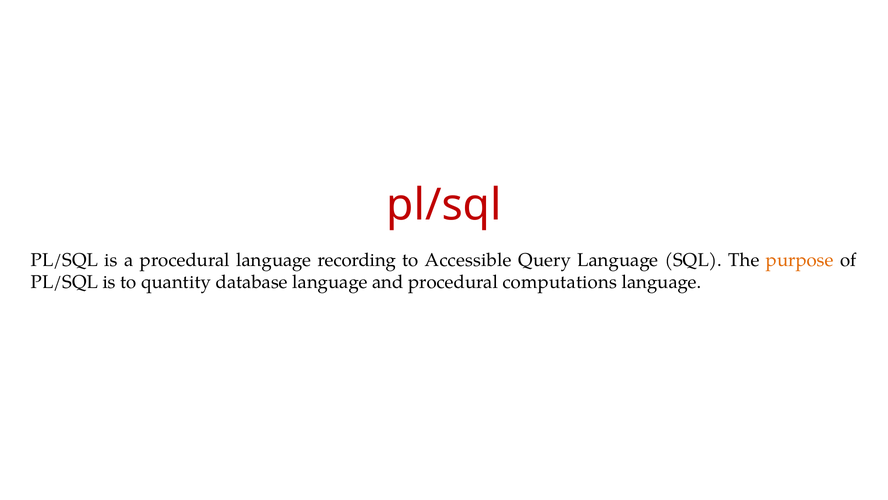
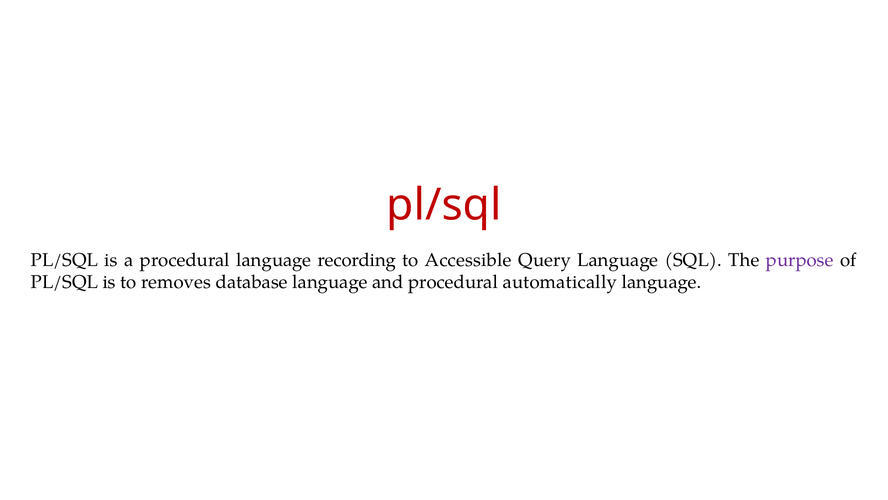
purpose colour: orange -> purple
quantity: quantity -> removes
computations: computations -> automatically
